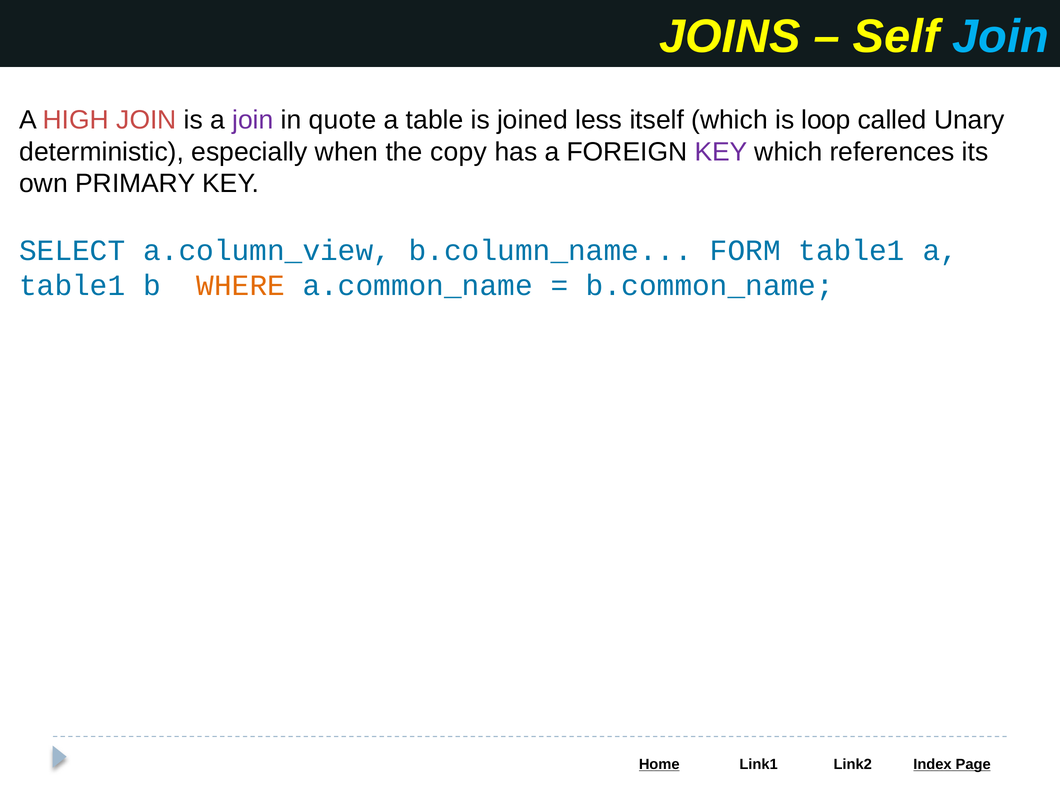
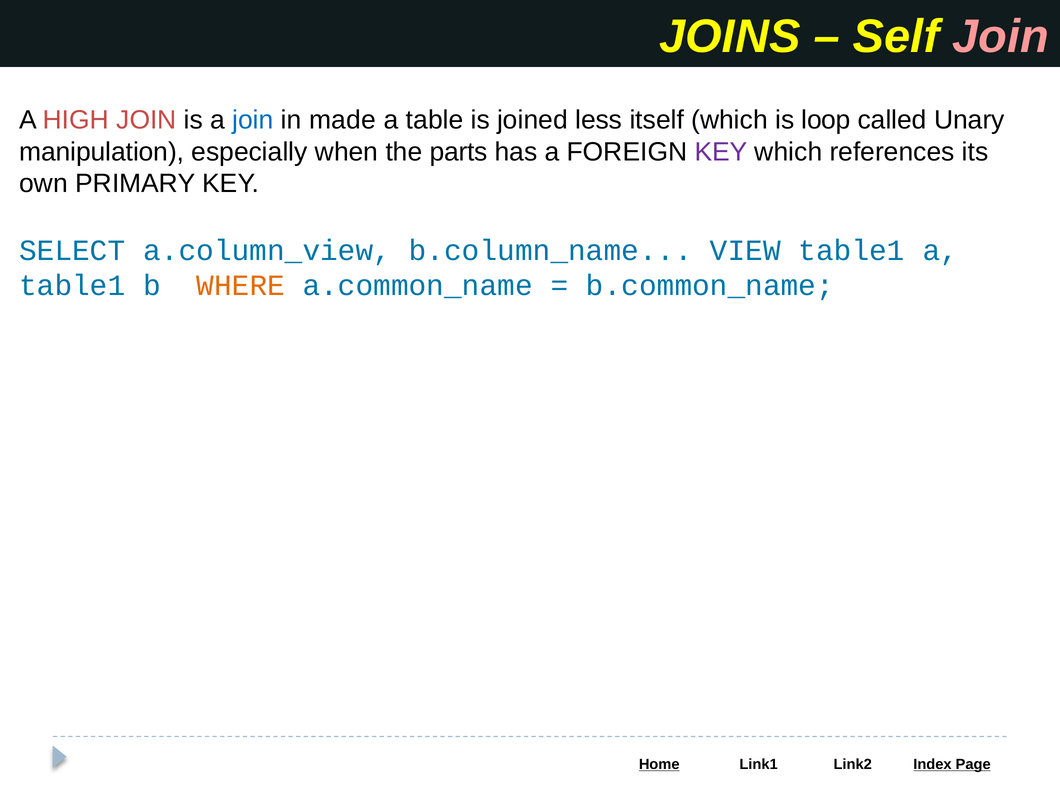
Join at (1001, 37) colour: light blue -> pink
join at (253, 120) colour: purple -> blue
quote: quote -> made
deterministic: deterministic -> manipulation
copy: copy -> parts
FORM: FORM -> VIEW
